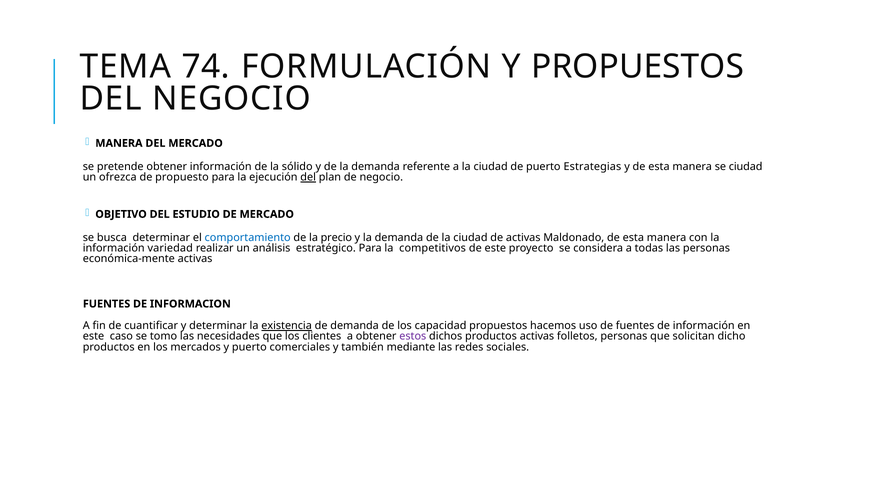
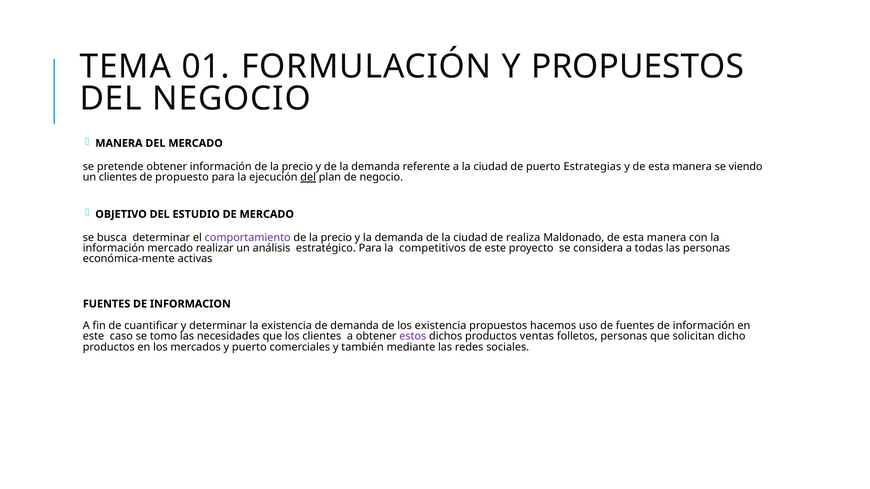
74: 74 -> 01
información de la sólido: sólido -> precio
se ciudad: ciudad -> viendo
un ofrezca: ofrezca -> clientes
comportamiento colour: blue -> purple
de activas: activas -> realiza
información variedad: variedad -> mercado
existencia at (287, 326) underline: present -> none
los capacidad: capacidad -> existencia
productos activas: activas -> ventas
